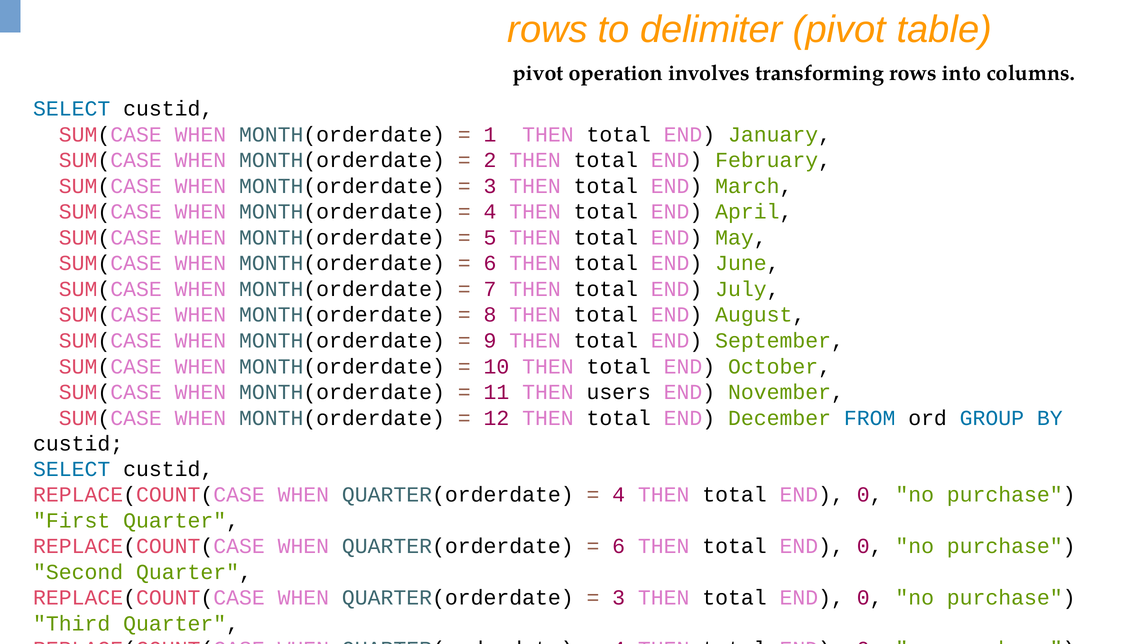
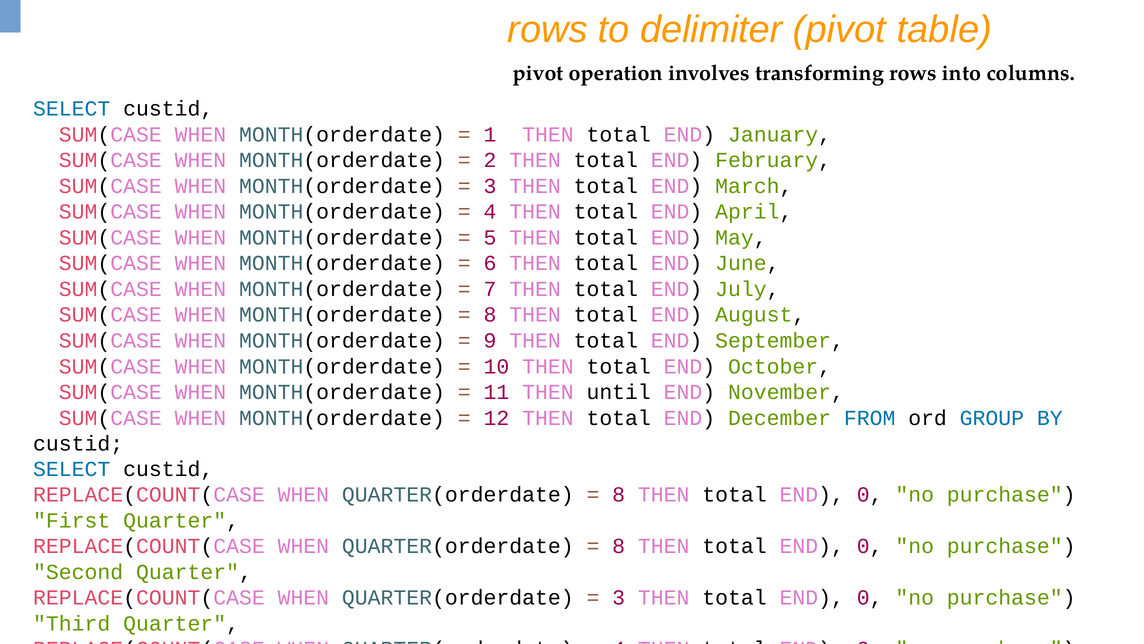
users: users -> until
4 at (619, 494): 4 -> 8
6 at (619, 546): 6 -> 8
